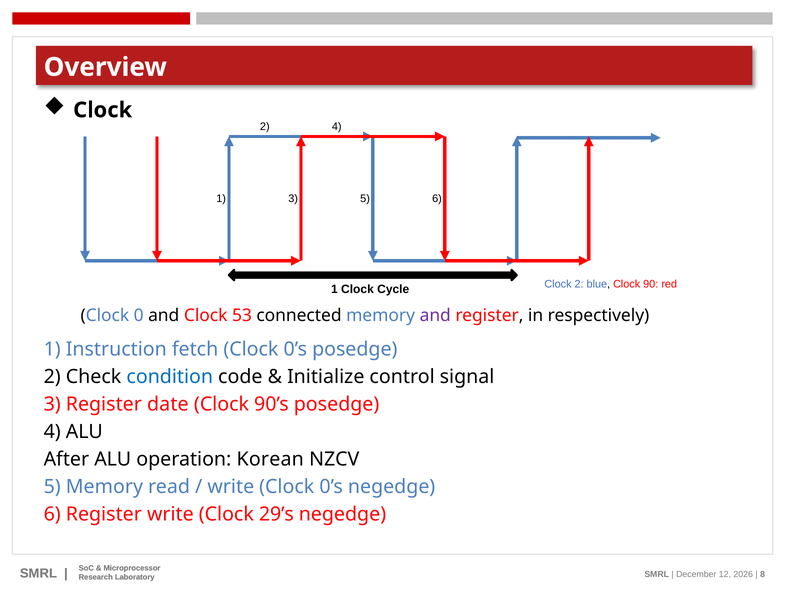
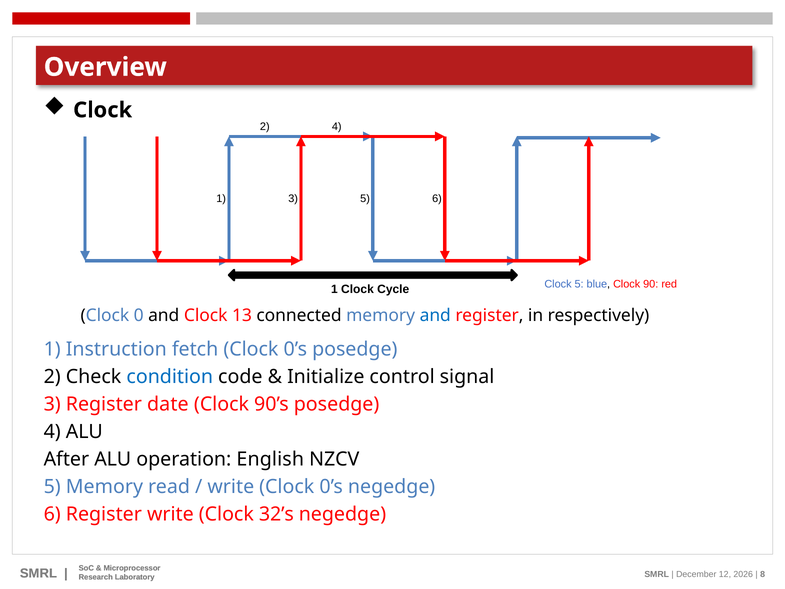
Clock 2: 2 -> 5
53: 53 -> 13
and at (435, 315) colour: purple -> blue
Korean: Korean -> English
29’s: 29’s -> 32’s
